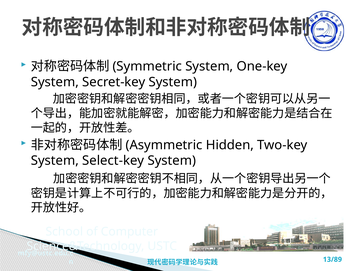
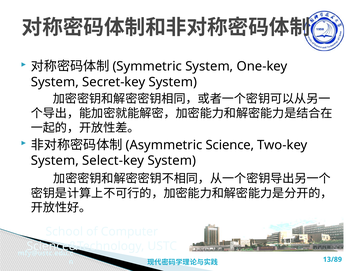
Hidden: Hidden -> Science
